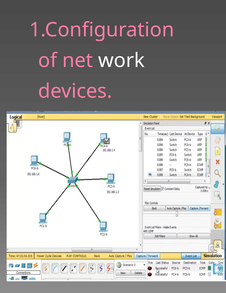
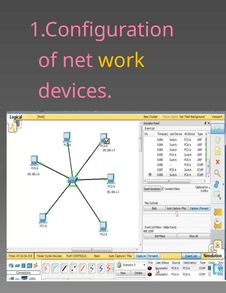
work colour: white -> yellow
